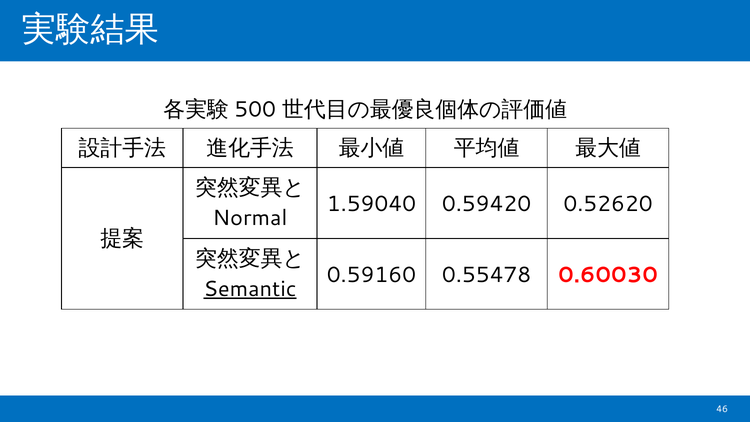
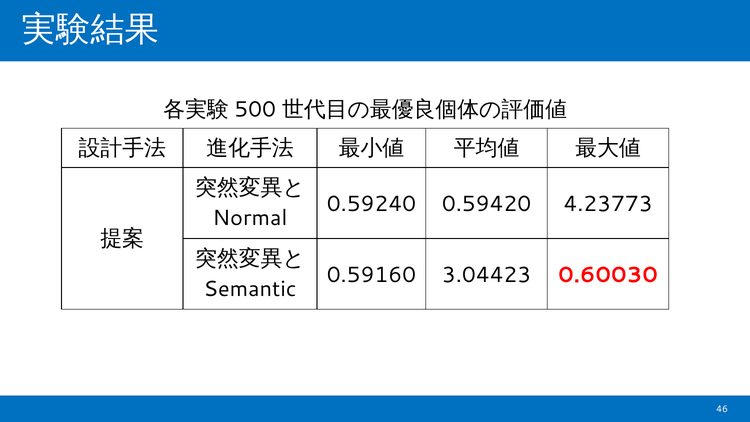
1.59040: 1.59040 -> 0.59240
0.52620: 0.52620 -> 4.23773
0.55478: 0.55478 -> 3.04423
Semantic underline: present -> none
